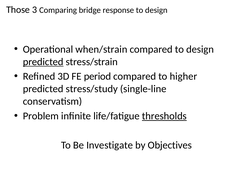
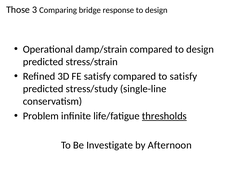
when/strain: when/strain -> damp/strain
predicted at (43, 62) underline: present -> none
FE period: period -> satisfy
to higher: higher -> satisfy
Objectives: Objectives -> Afternoon
